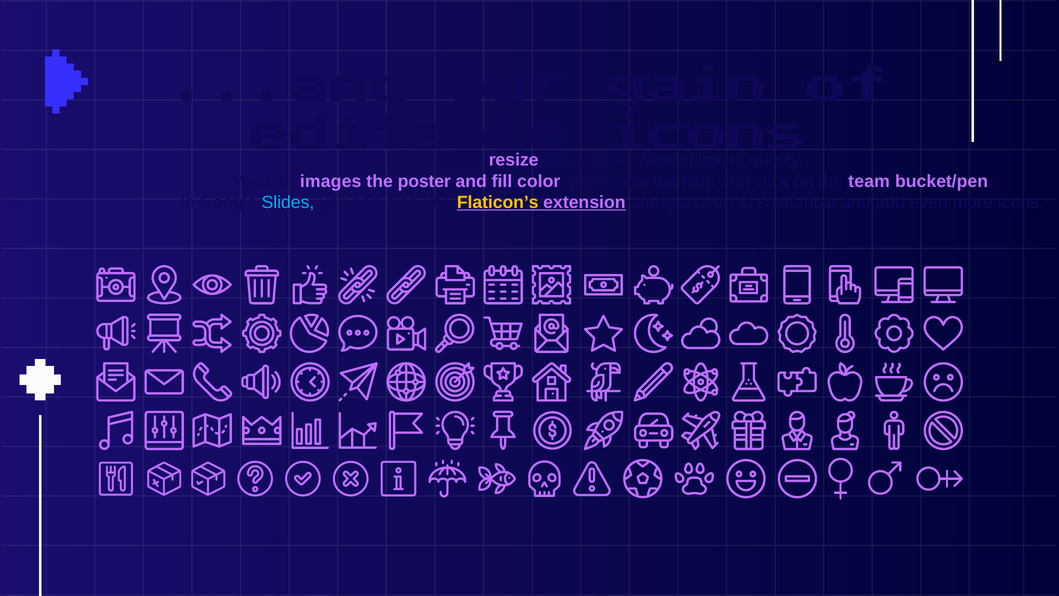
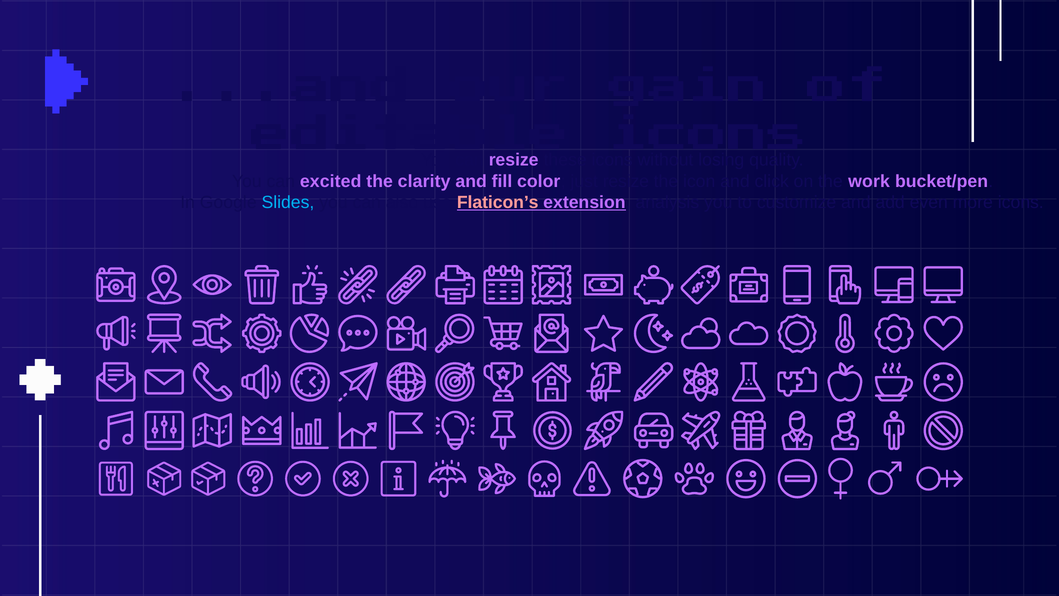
images: images -> excited
poster: poster -> clarity
team: team -> work
Flaticon’s colour: yellow -> pink
